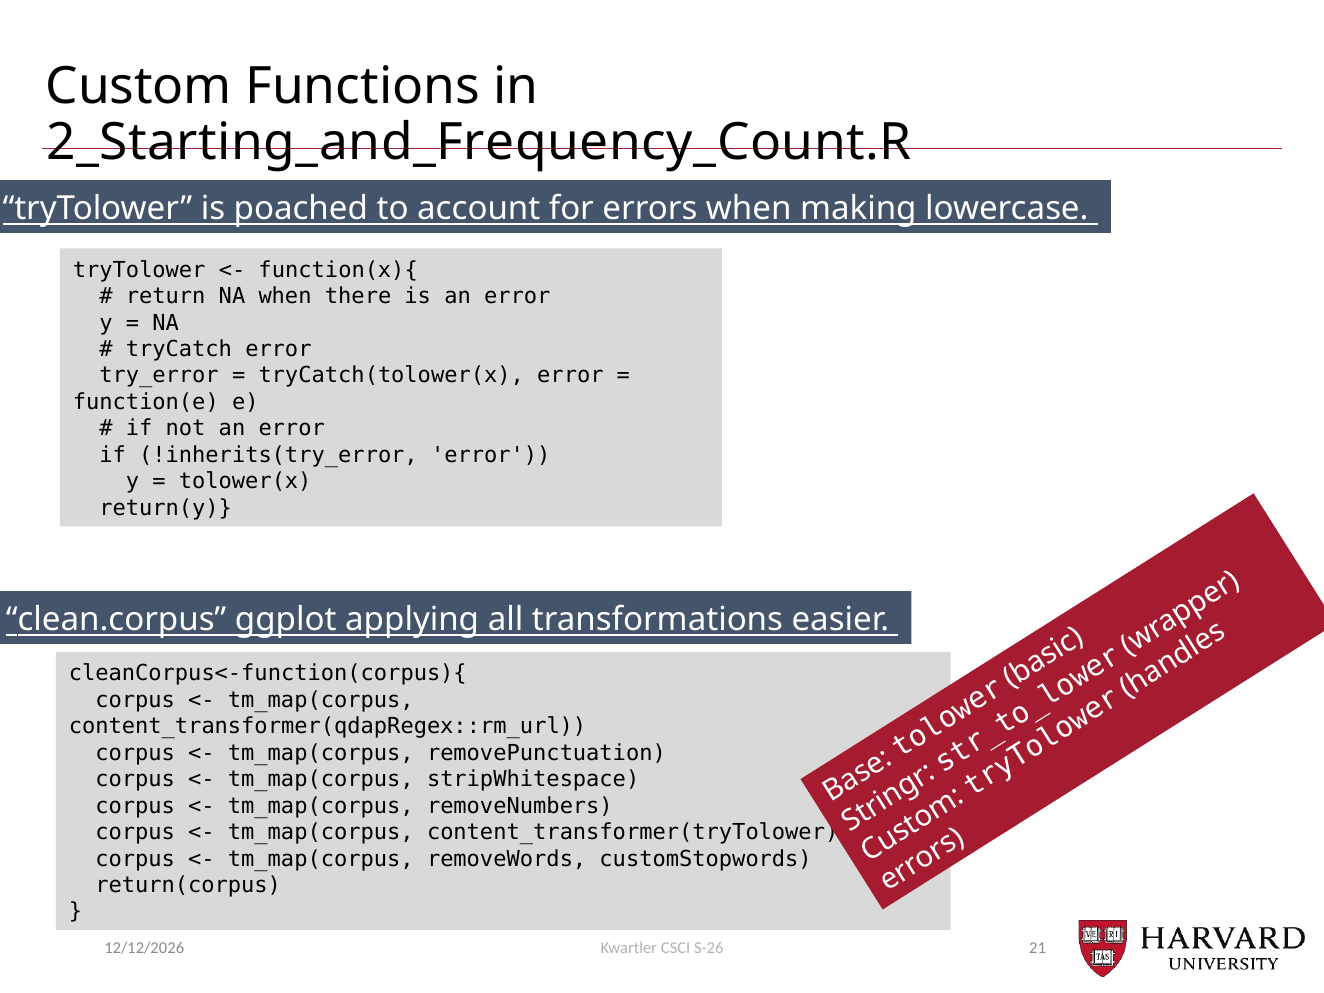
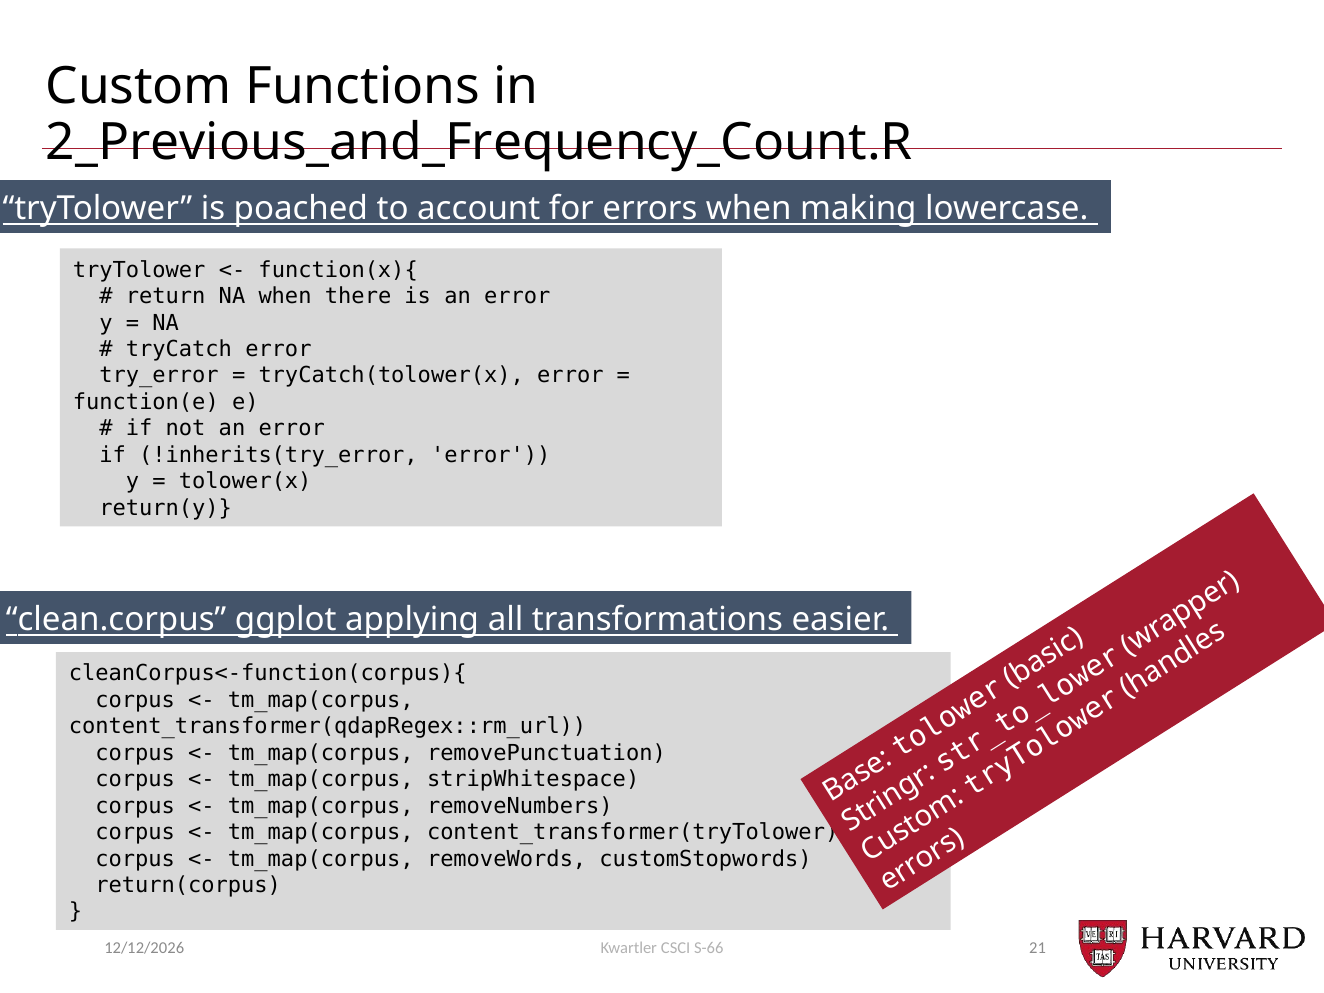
2_Starting_and_Frequency_Count.R: 2_Starting_and_Frequency_Count.R -> 2_Previous_and_Frequency_Count.R
S-26: S-26 -> S-66
